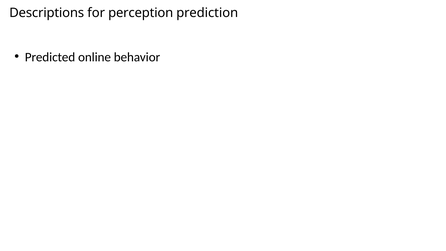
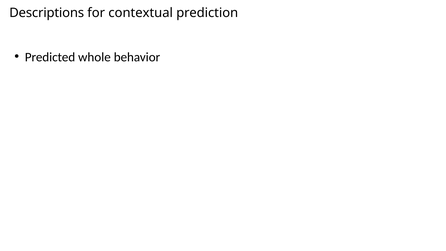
perception: perception -> contextual
online: online -> whole
